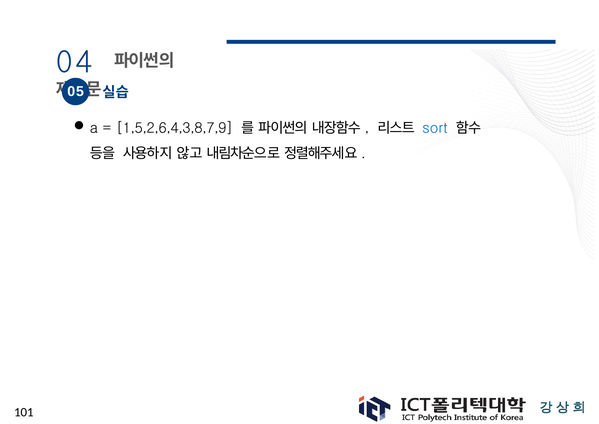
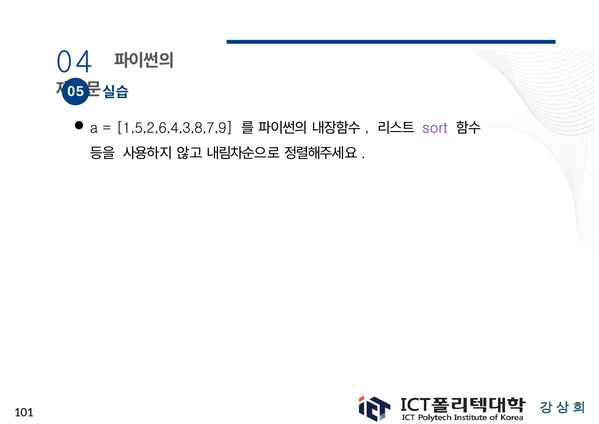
sort colour: blue -> purple
